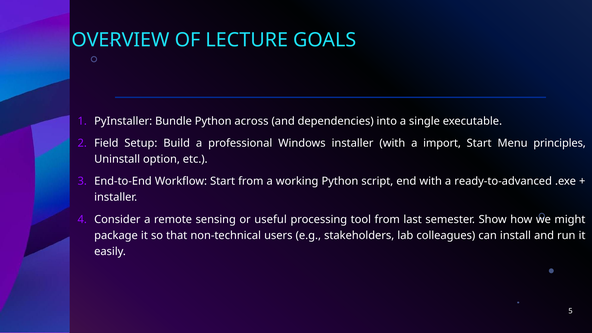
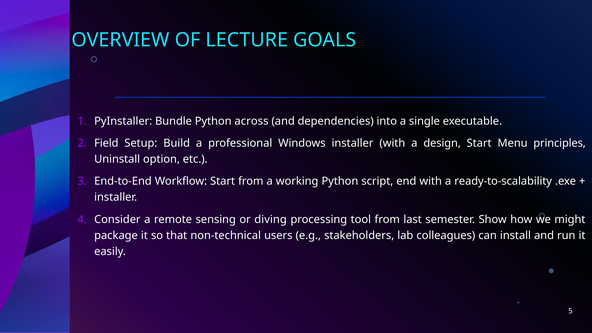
import: import -> design
ready-to-advanced: ready-to-advanced -> ready-to-scalability
useful: useful -> diving
